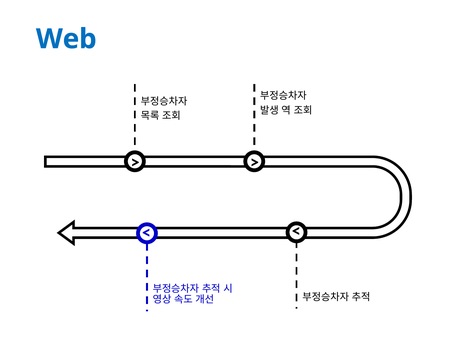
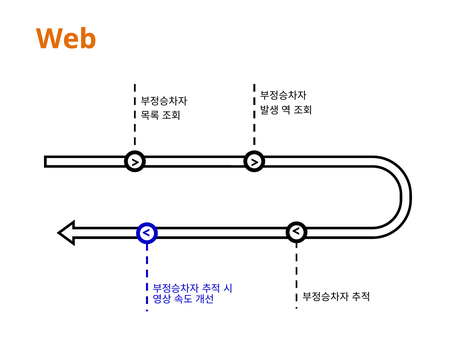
Web colour: blue -> orange
